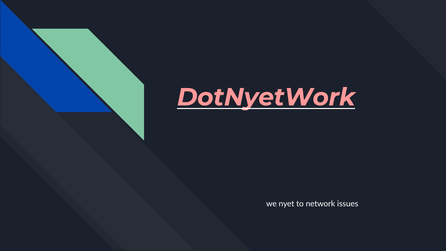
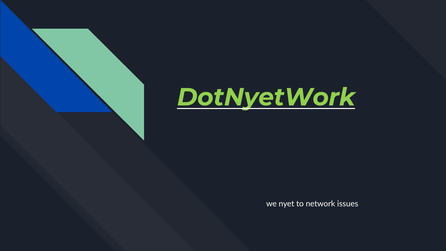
DotNyetWork colour: pink -> light green
